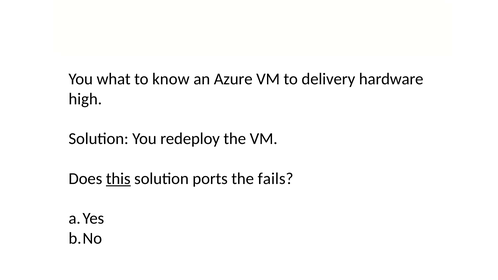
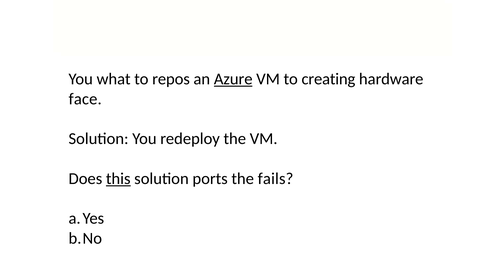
know: know -> repos
Azure underline: none -> present
delivery: delivery -> creating
high: high -> face
